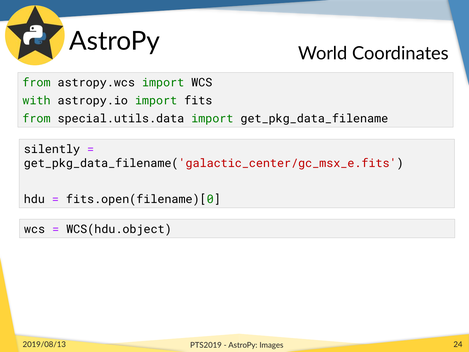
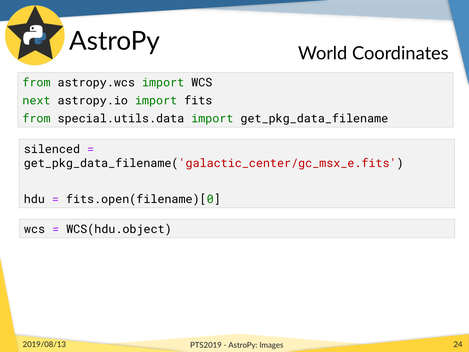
with: with -> next
silently: silently -> silenced
